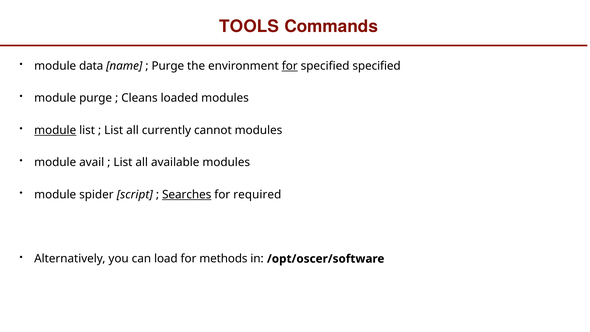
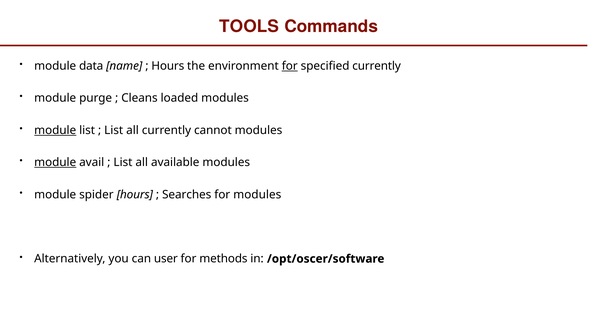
Purge at (168, 66): Purge -> Hours
specified specified: specified -> currently
module at (55, 162) underline: none -> present
spider script: script -> hours
Searches underline: present -> none
for required: required -> modules
load: load -> user
